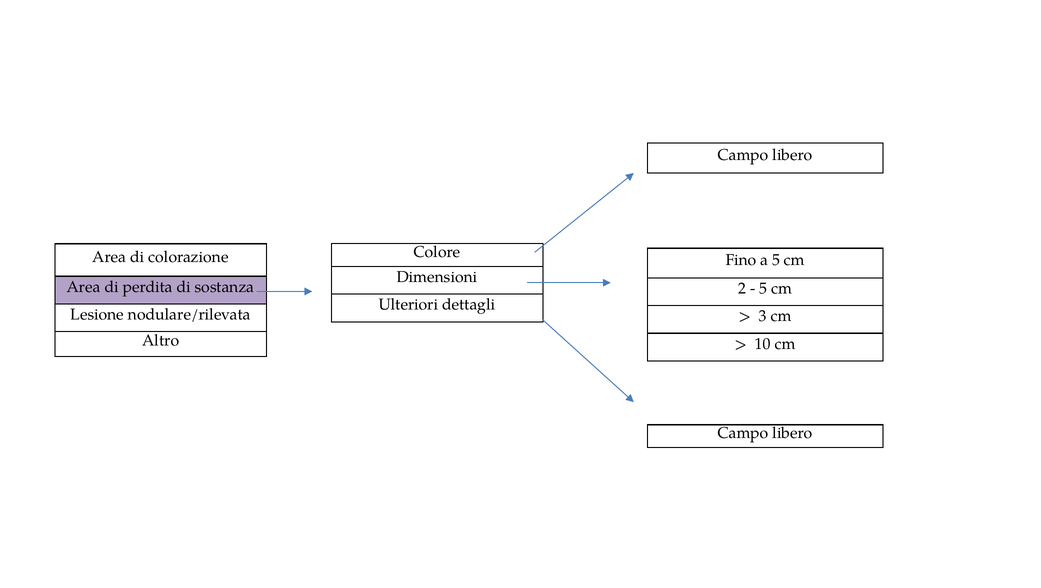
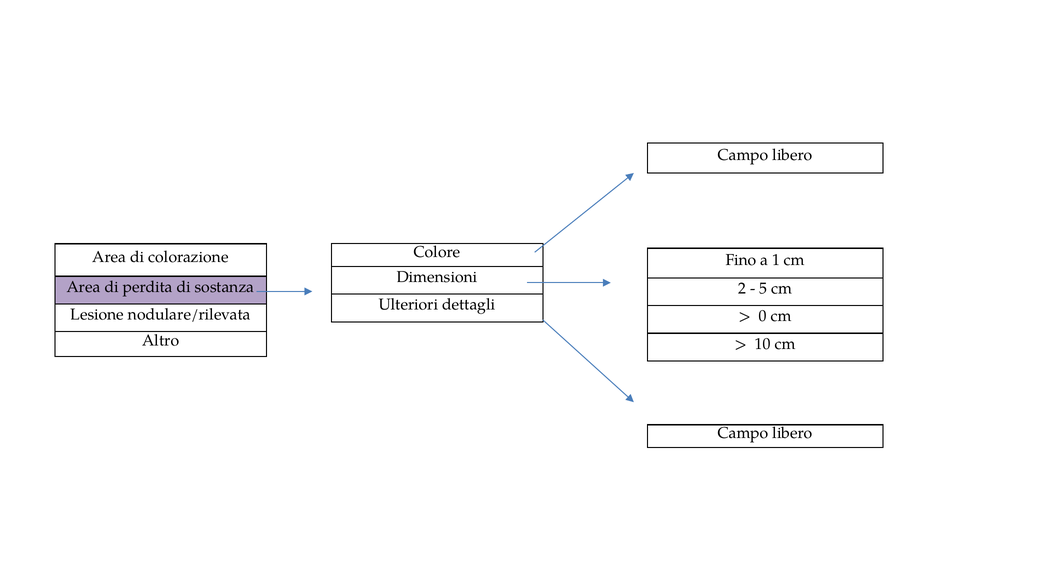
a 5: 5 -> 1
3: 3 -> 0
